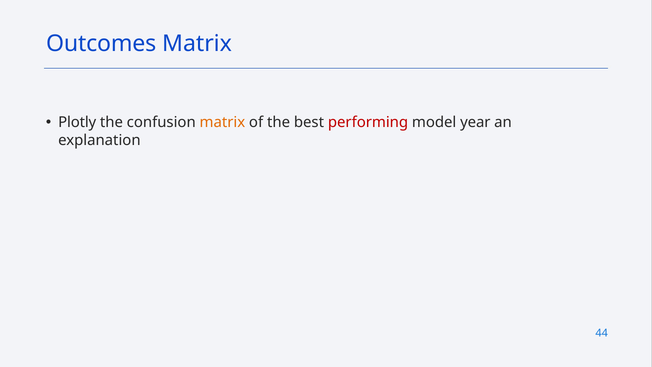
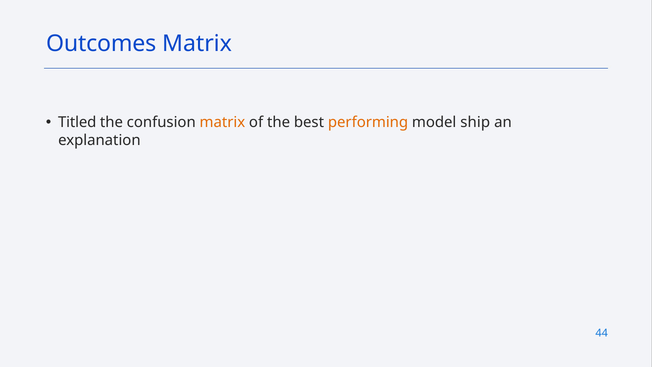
Plotly: Plotly -> Titled
performing colour: red -> orange
year: year -> ship
